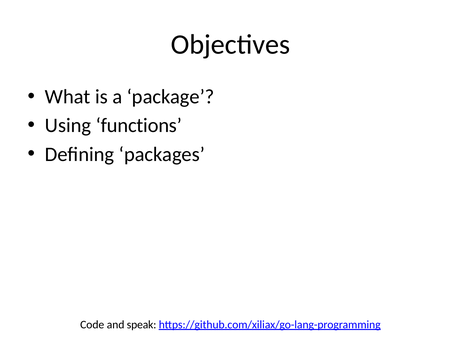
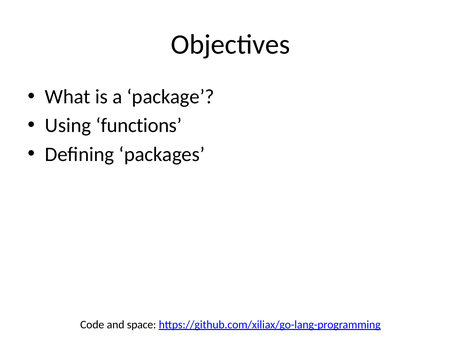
speak: speak -> space
